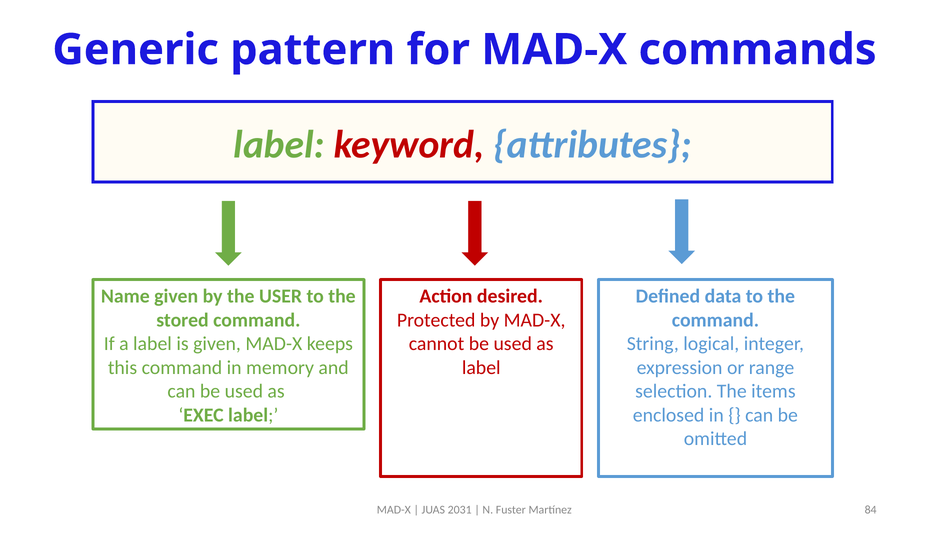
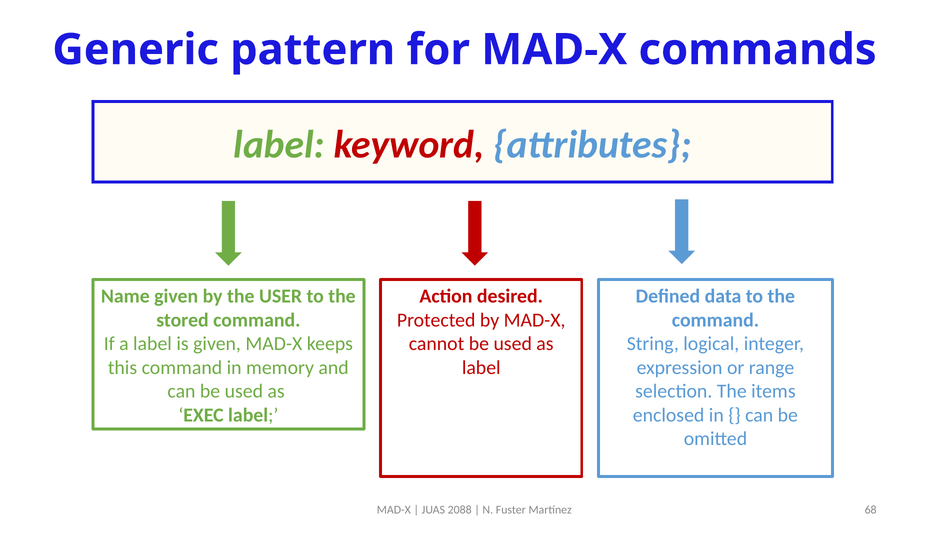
2031: 2031 -> 2088
84: 84 -> 68
